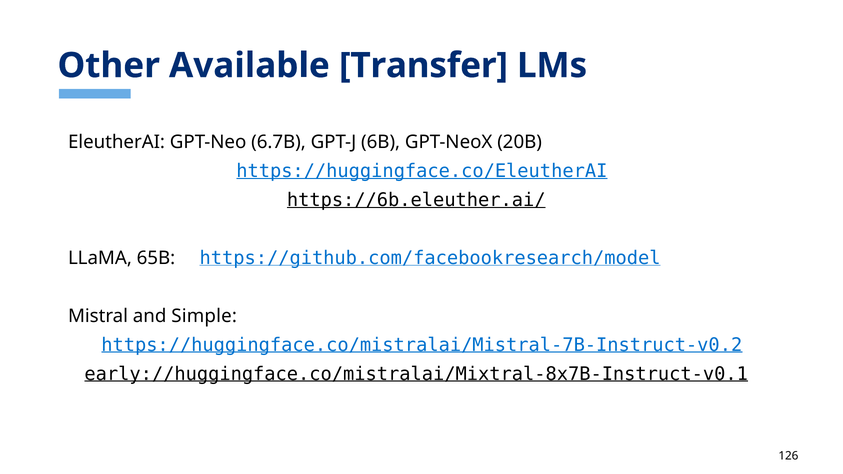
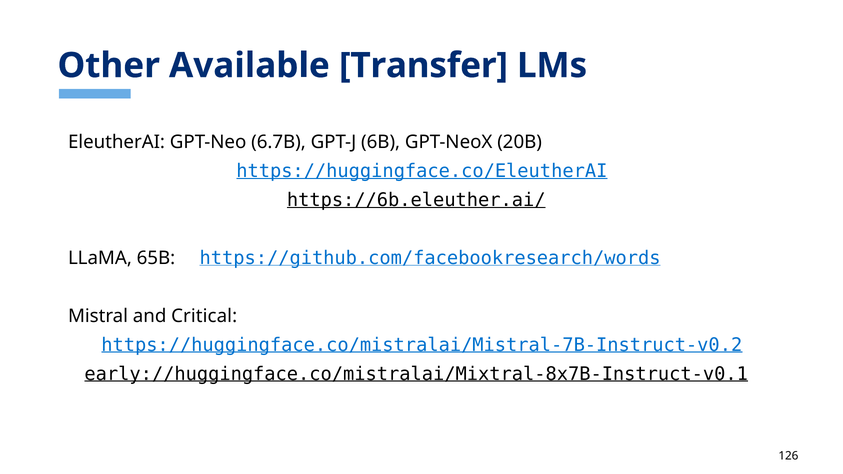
https://github.com/facebookresearch/model: https://github.com/facebookresearch/model -> https://github.com/facebookresearch/words
Simple: Simple -> Critical
